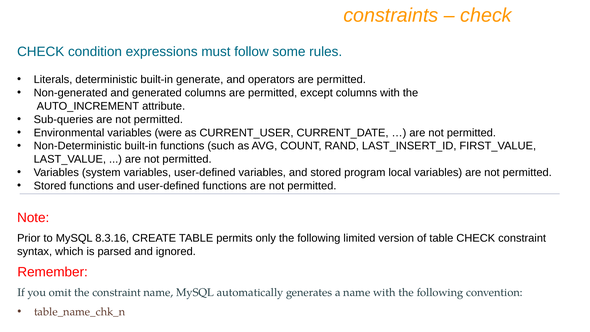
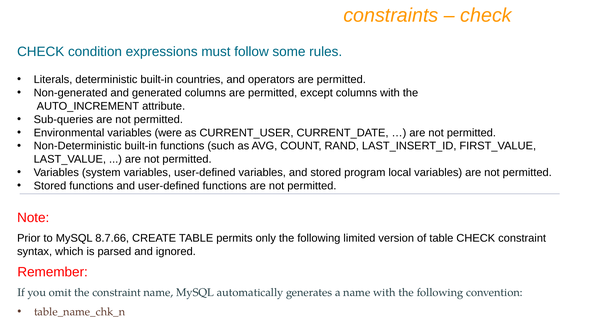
generate: generate -> countries
8.3.16: 8.3.16 -> 8.7.66
